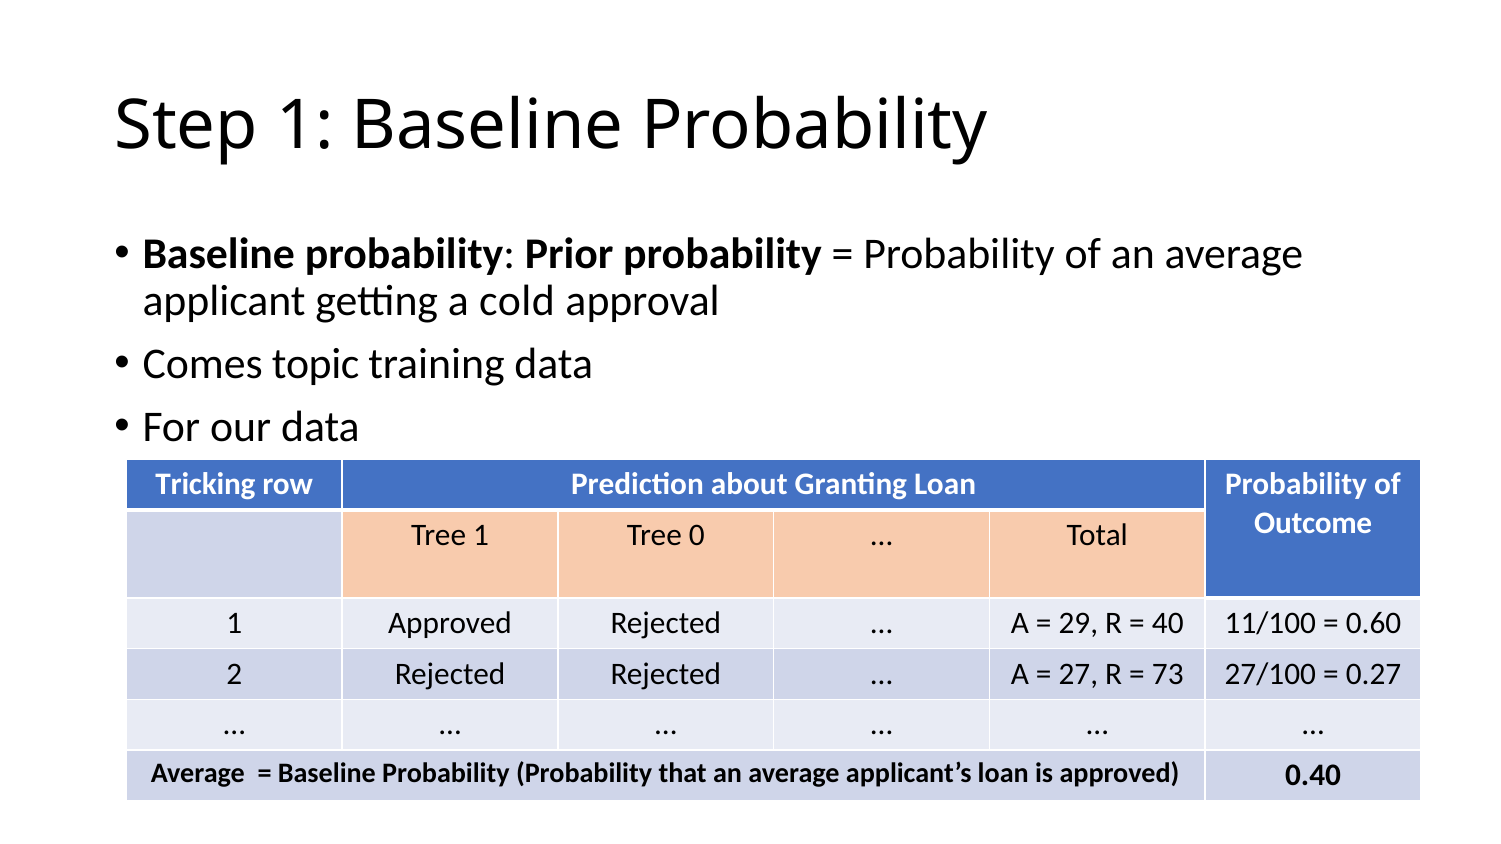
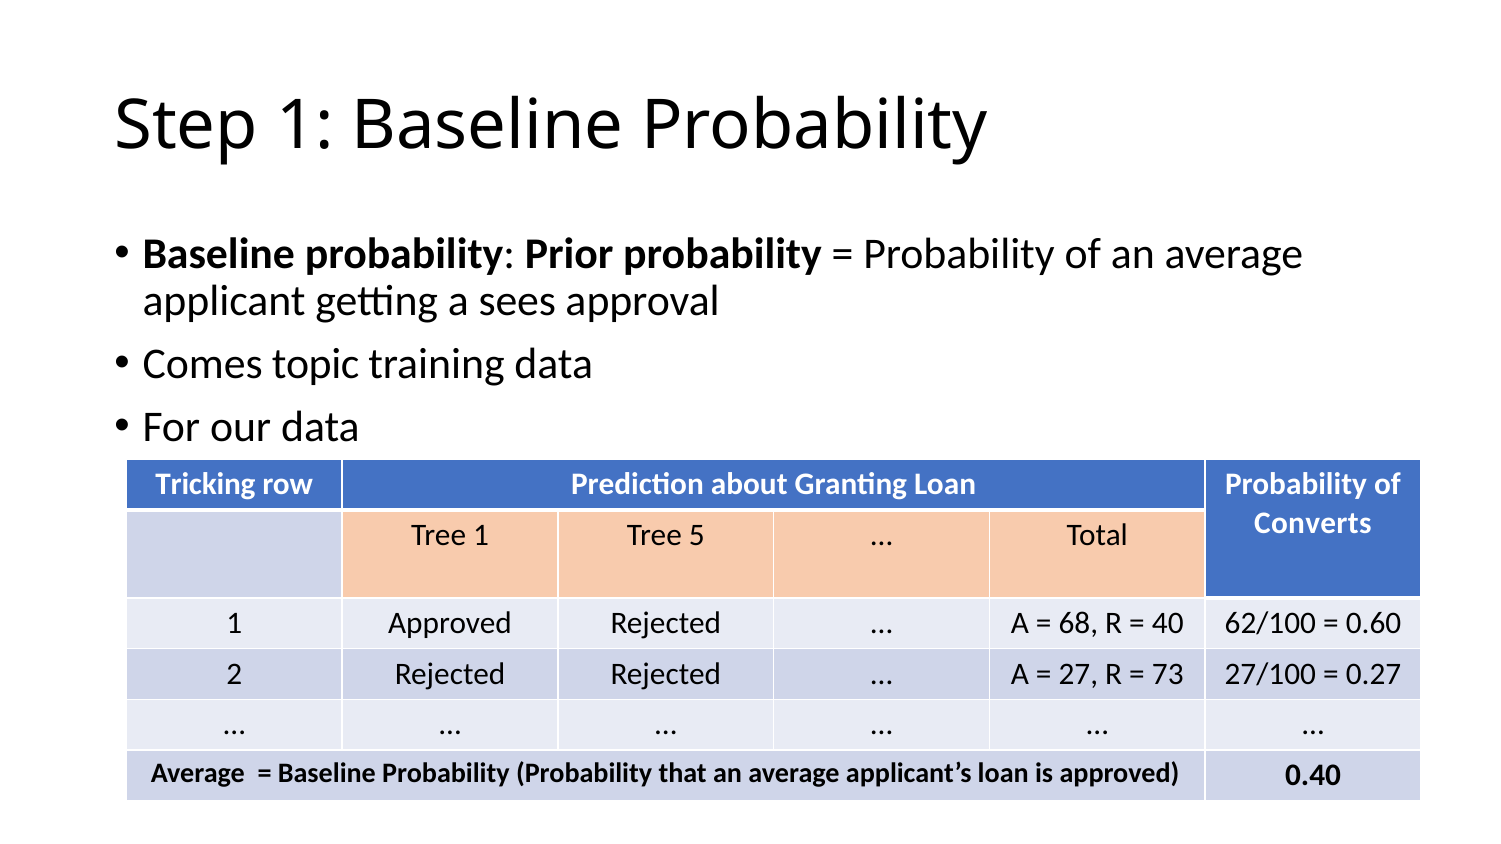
cold: cold -> sees
Outcome: Outcome -> Converts
0: 0 -> 5
29: 29 -> 68
11/100: 11/100 -> 62/100
